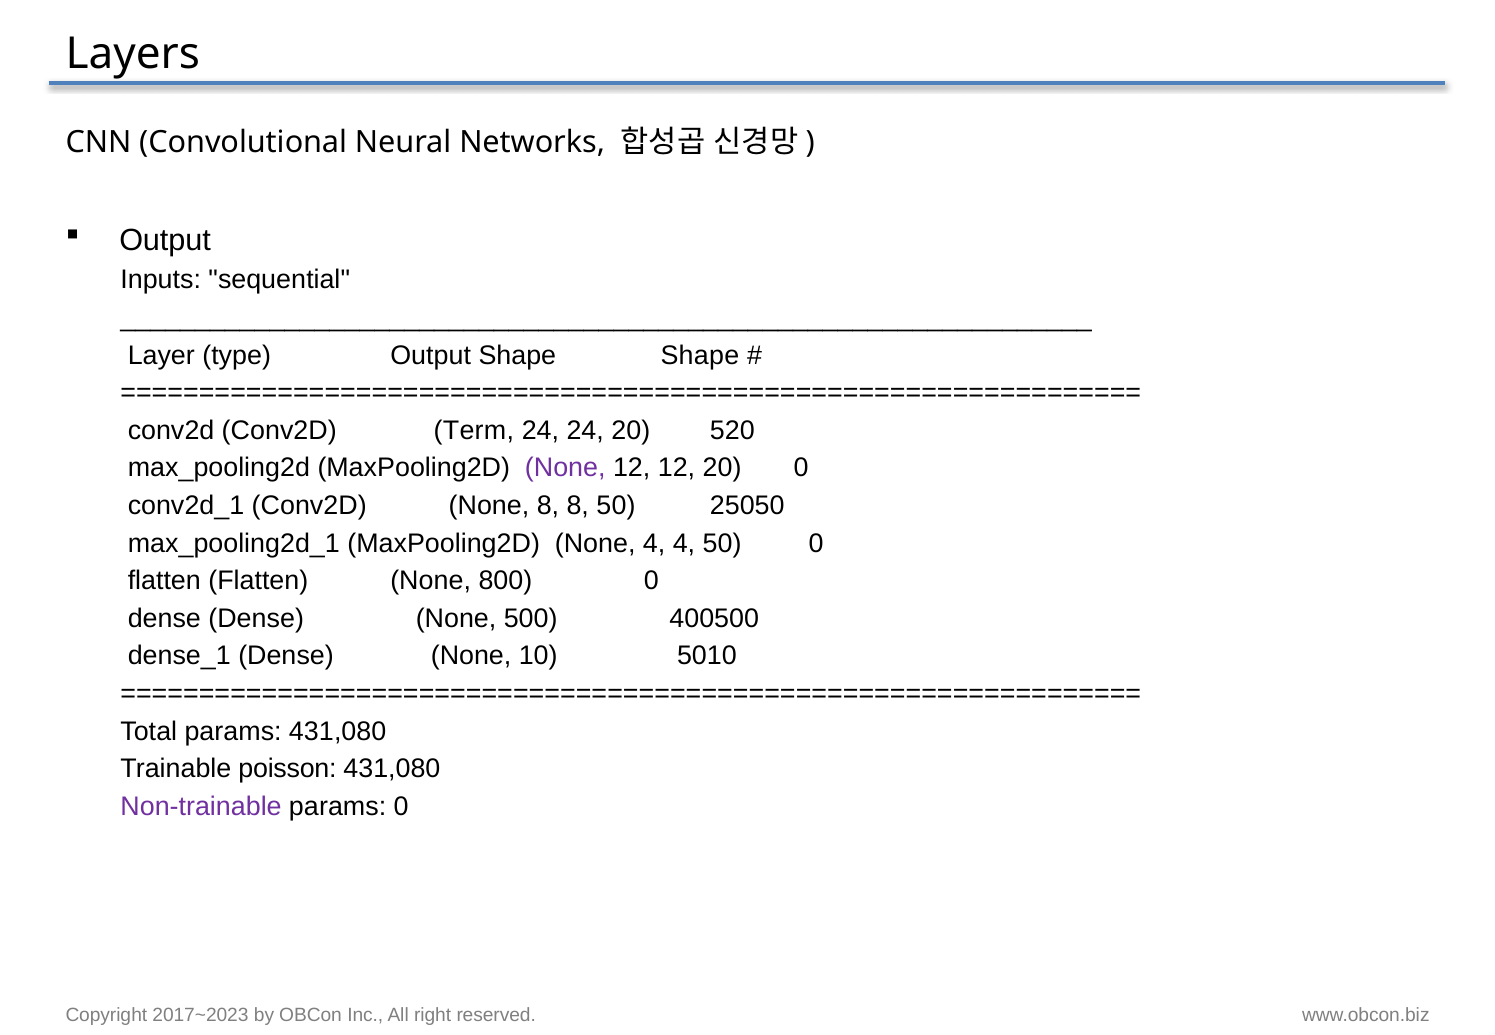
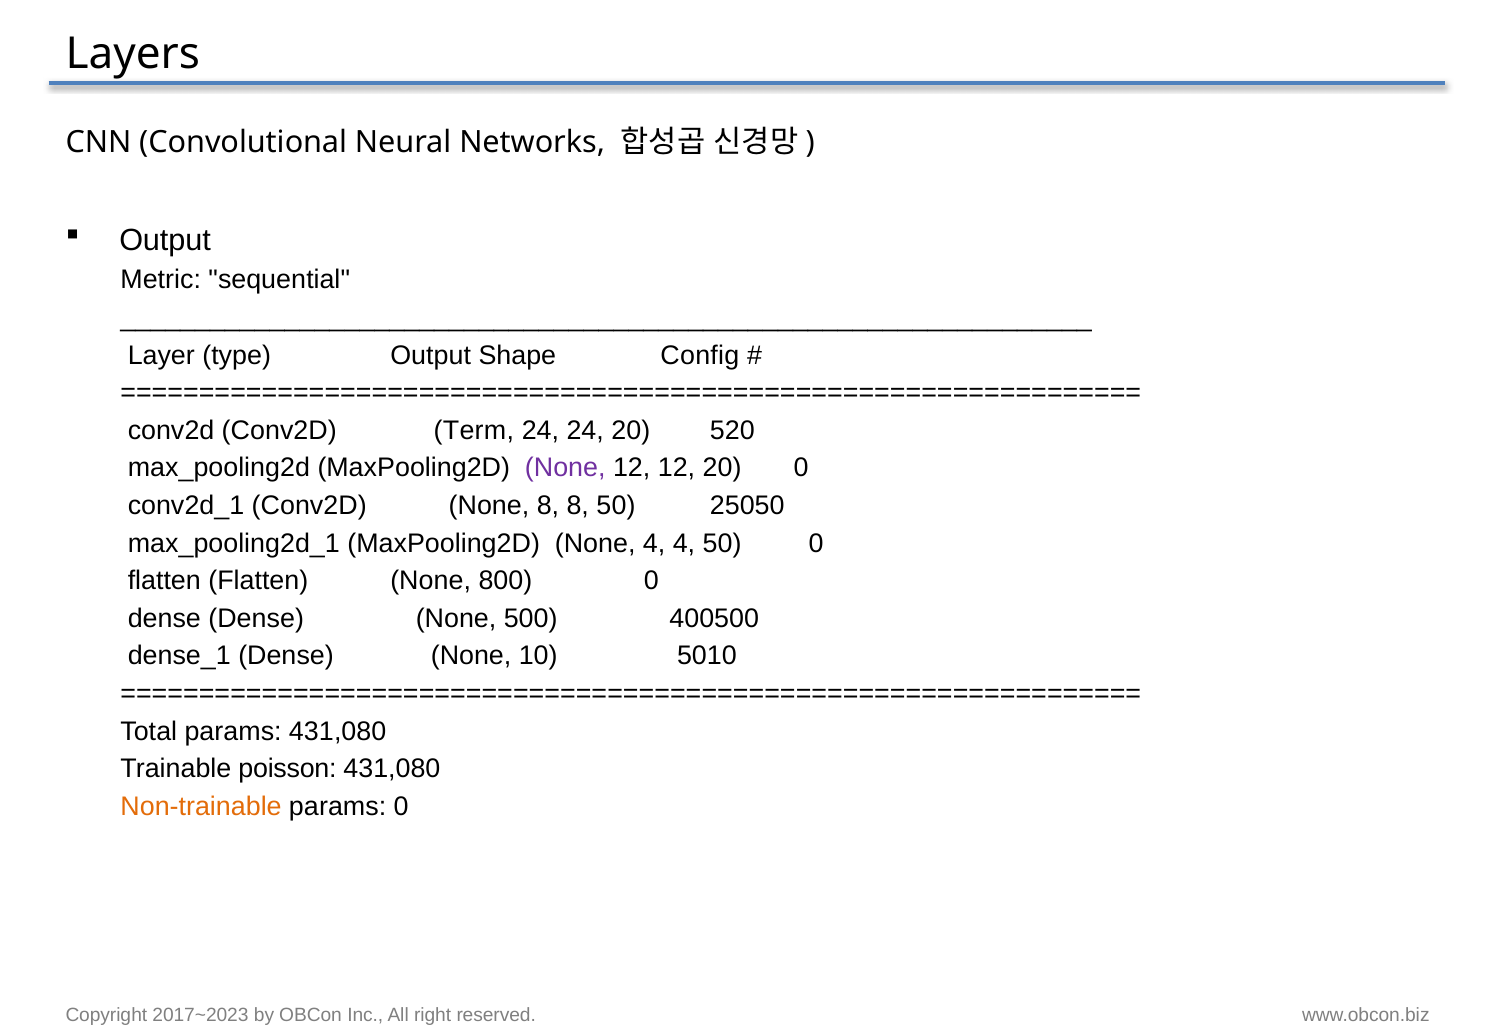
Inputs: Inputs -> Metric
Shape Shape: Shape -> Config
Non-trainable colour: purple -> orange
